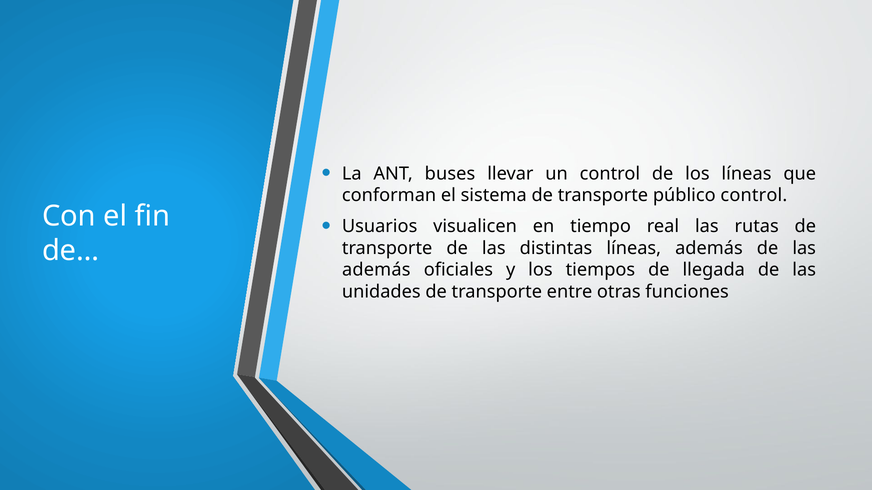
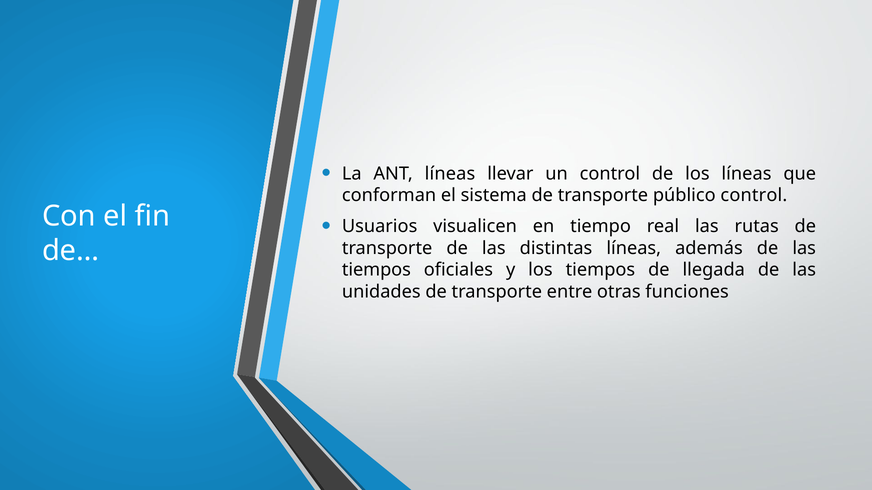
ANT buses: buses -> líneas
además at (376, 270): además -> tiempos
